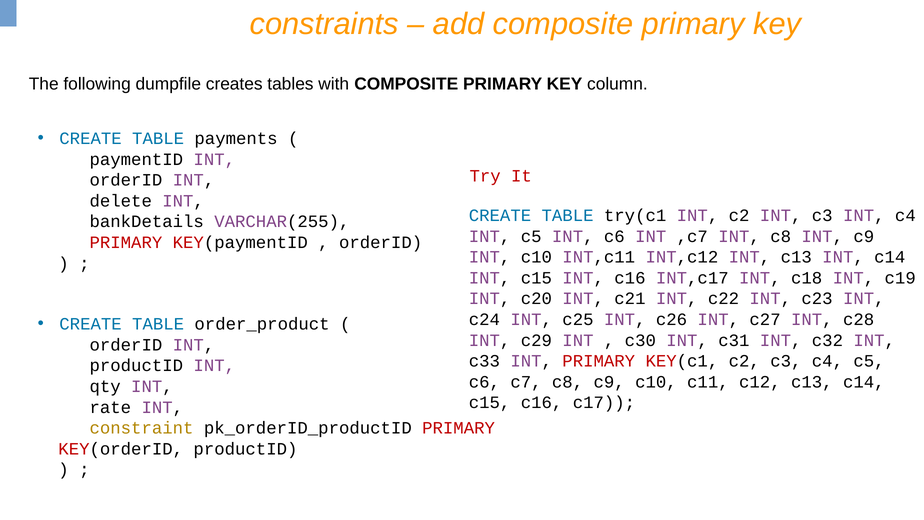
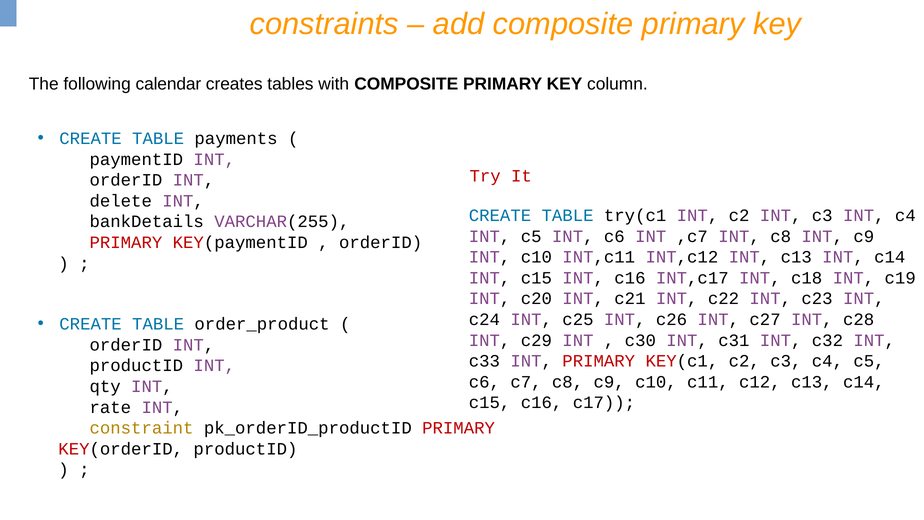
dumpfile: dumpfile -> calendar
